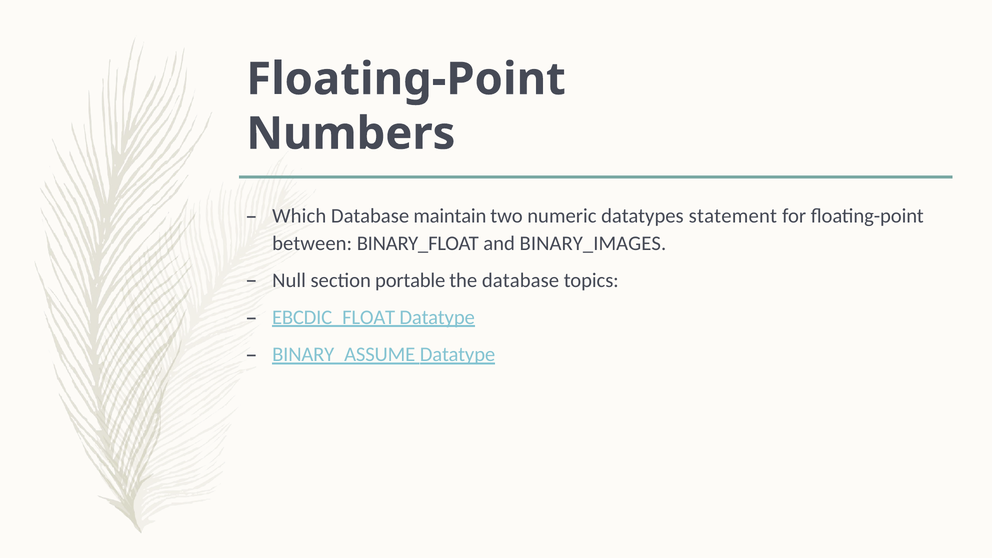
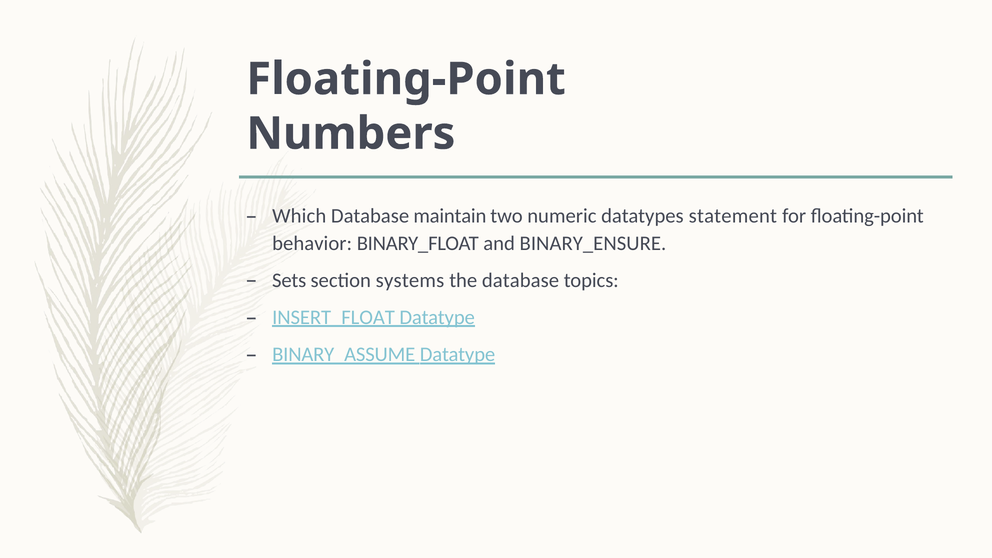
between: between -> behavior
BINARY_IMAGES: BINARY_IMAGES -> BINARY_ENSURE
Null: Null -> Sets
portable: portable -> systems
EBCDIC_FLOAT: EBCDIC_FLOAT -> INSERT_FLOAT
